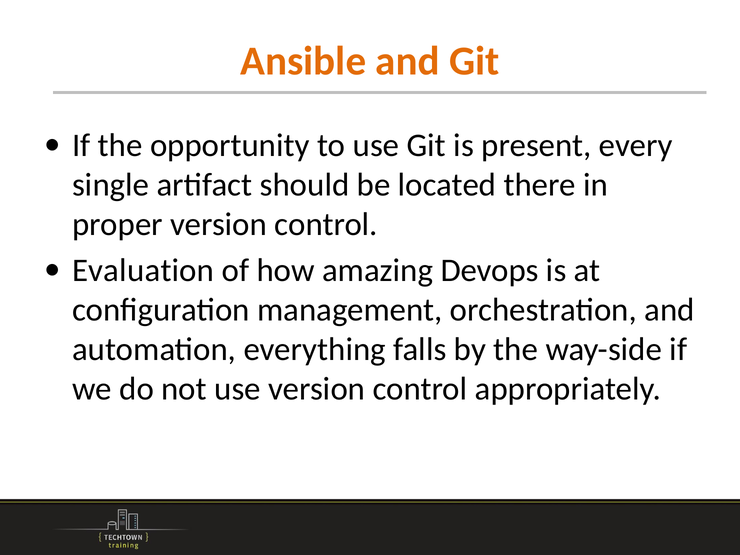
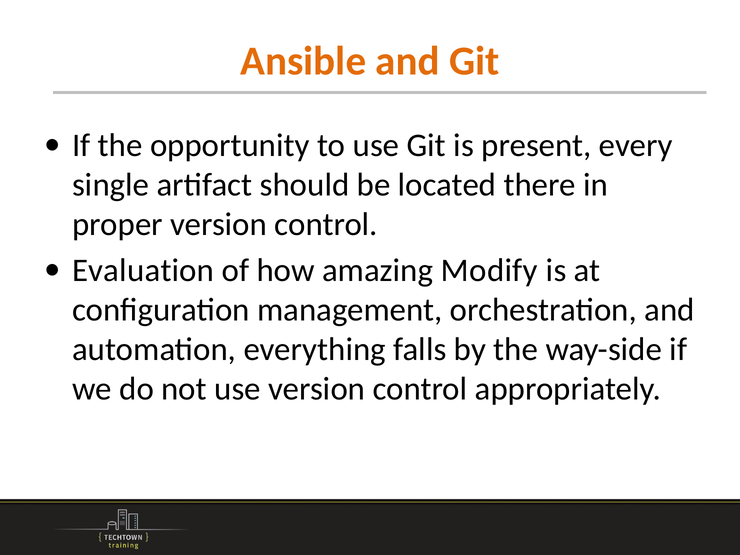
Devops: Devops -> Modify
